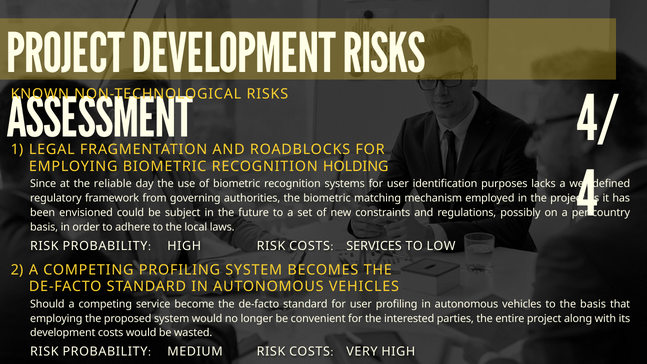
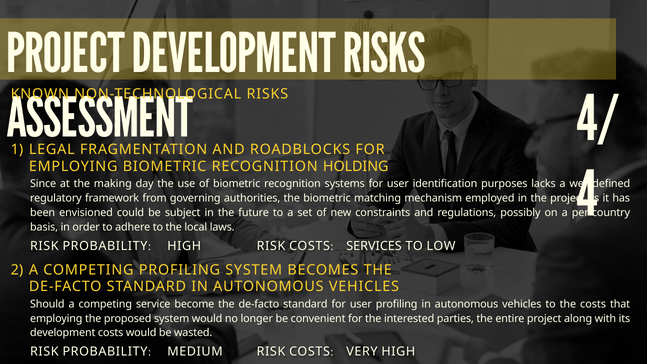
reliable: reliable -> making
the basis: basis -> costs
